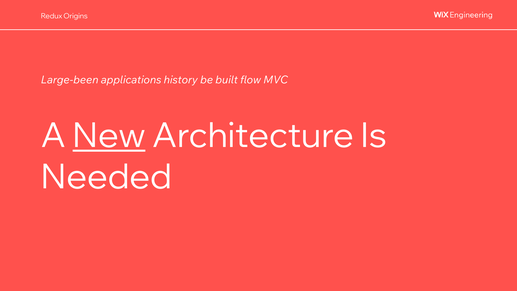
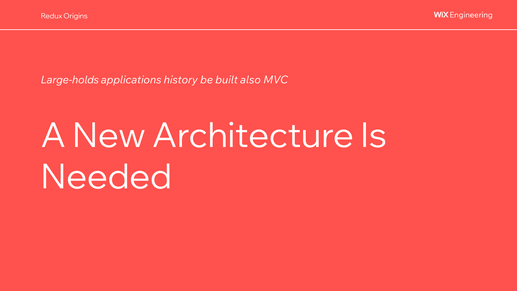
Large-been: Large-been -> Large-holds
flow: flow -> also
New underline: present -> none
